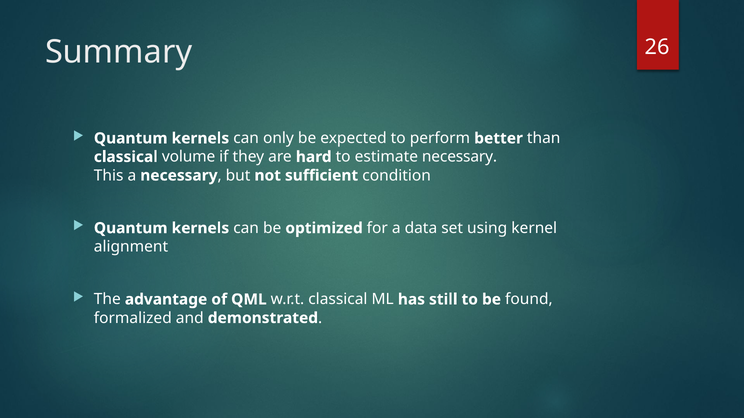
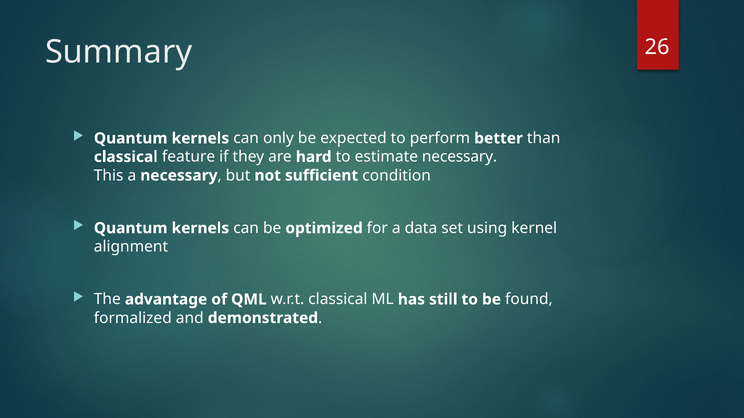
volume: volume -> feature
